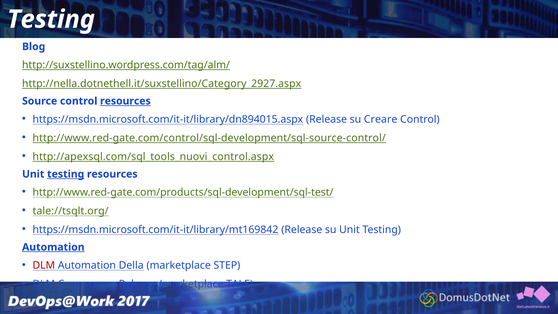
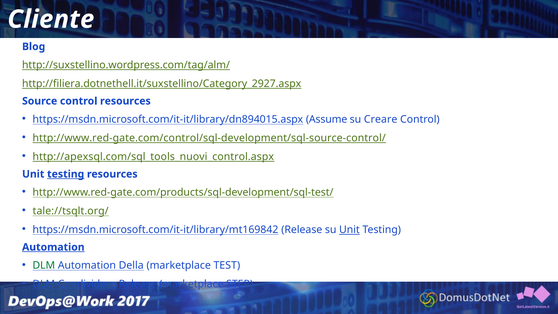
Testing at (51, 19): Testing -> Cliente
http://nella.dotnethell.it/suxstellino/Category_2927.aspx: http://nella.dotnethell.it/suxstellino/Category_2927.aspx -> http://filiera.dotnethell.it/suxstellino/Category_2927.aspx
resources at (125, 101) underline: present -> none
https://msdn.microsoft.com/it-it/library/dn894015.aspx Release: Release -> Assume
Unit at (349, 230) underline: none -> present
DLM at (44, 265) colour: red -> green
STEP: STEP -> TEST
Conoscenza: Conoscenza -> Condividere
TALE: TALE -> STEP
